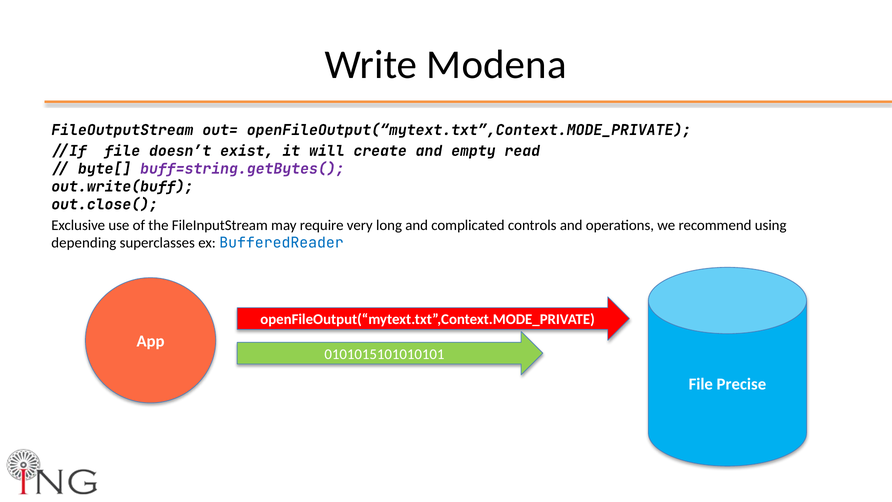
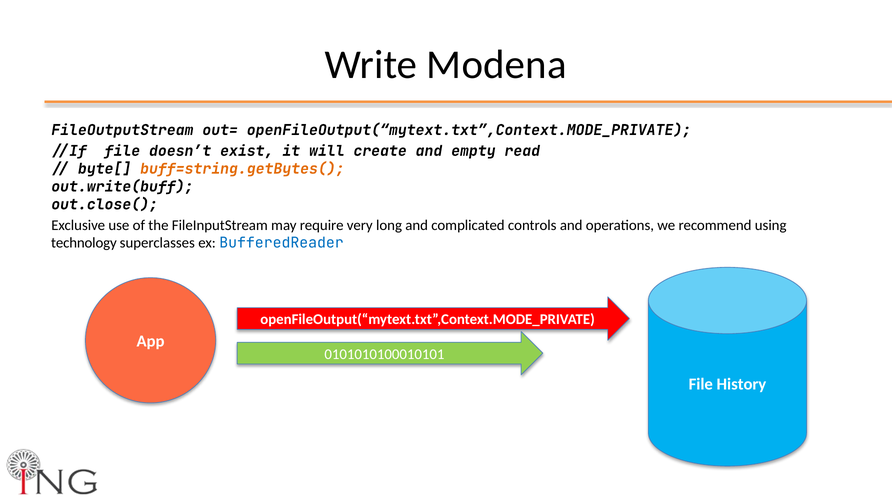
buff=string.getBytes( colour: purple -> orange
depending: depending -> technology
0101015101010101: 0101015101010101 -> 0101010100010101
Precise: Precise -> History
